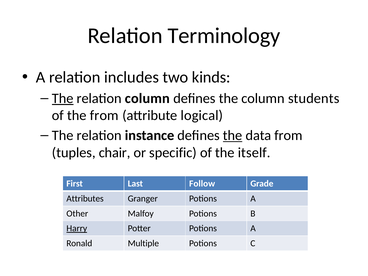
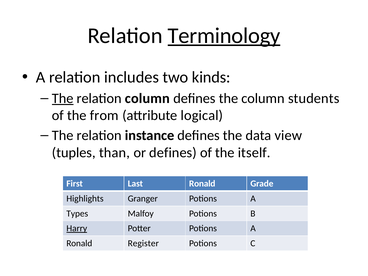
Terminology underline: none -> present
the at (233, 135) underline: present -> none
data from: from -> view
chair: chair -> than
or specific: specific -> defines
Last Follow: Follow -> Ronald
Attributes: Attributes -> Highlights
Other: Other -> Types
Multiple: Multiple -> Register
